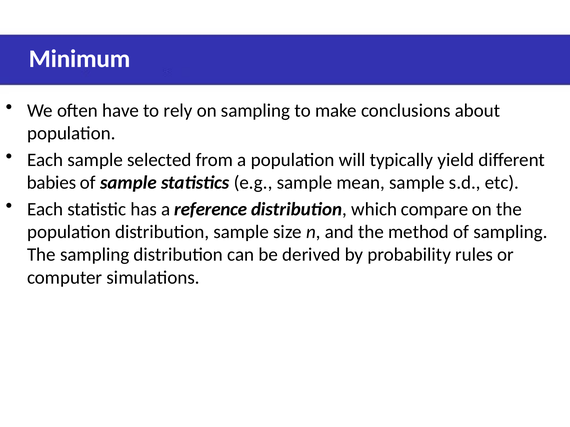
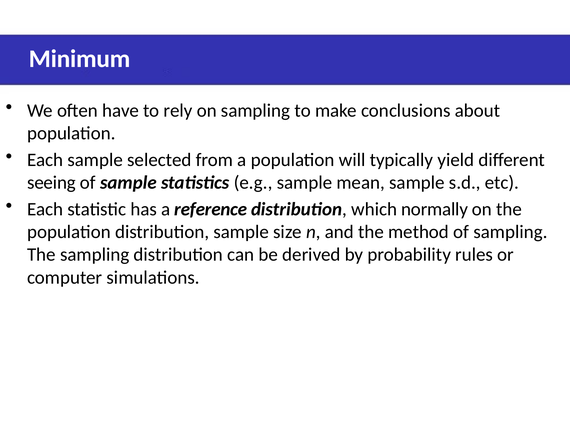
babies: babies -> seeing
compare: compare -> normally
